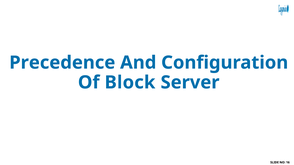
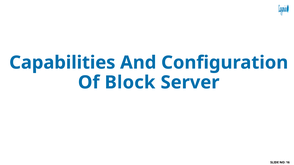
Precedence: Precedence -> Capabilities
